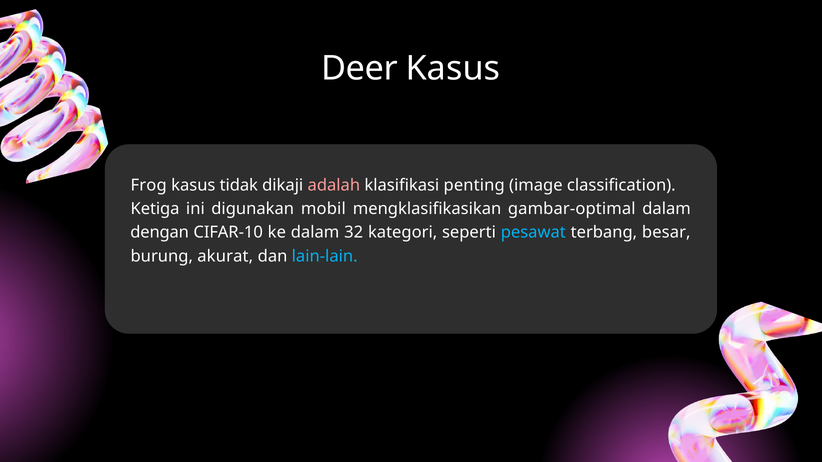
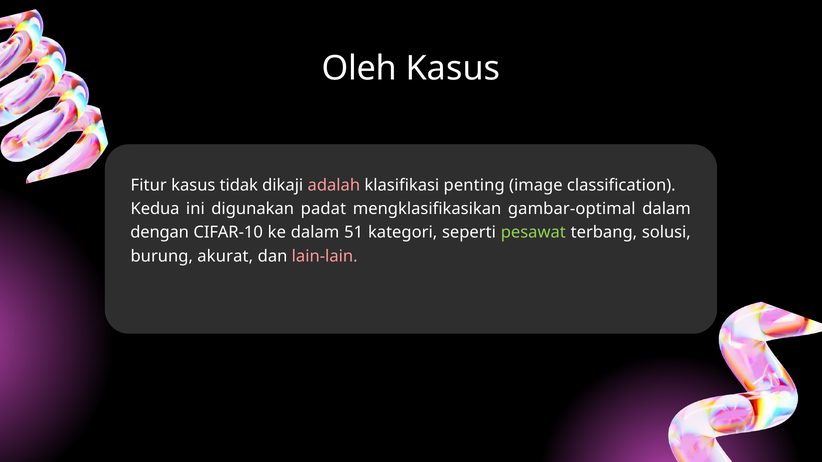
Deer: Deer -> Oleh
Frog: Frog -> Fitur
Ketiga: Ketiga -> Kedua
mobil: mobil -> padat
32: 32 -> 51
pesawat colour: light blue -> light green
besar: besar -> solusi
lain-lain colour: light blue -> pink
